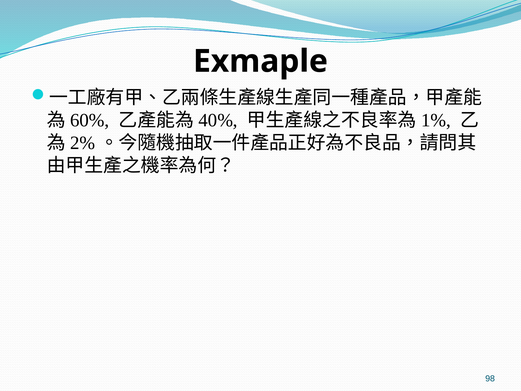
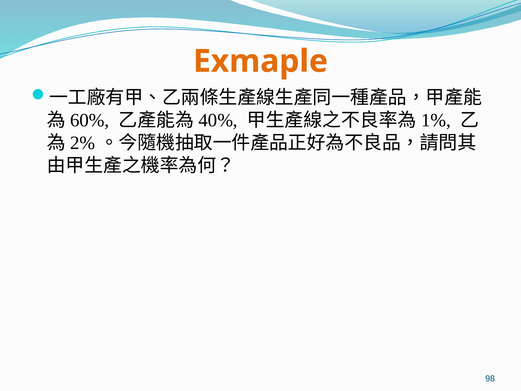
Exmaple colour: black -> orange
